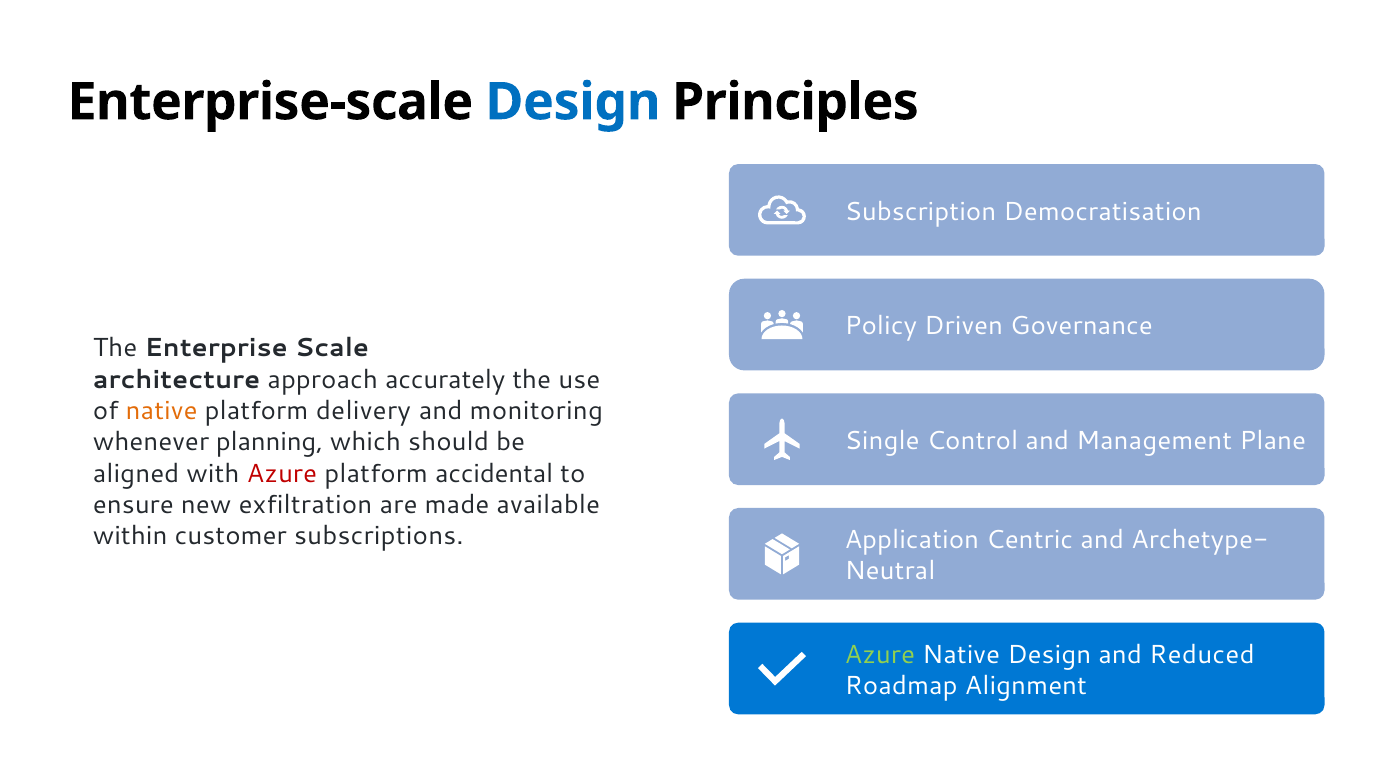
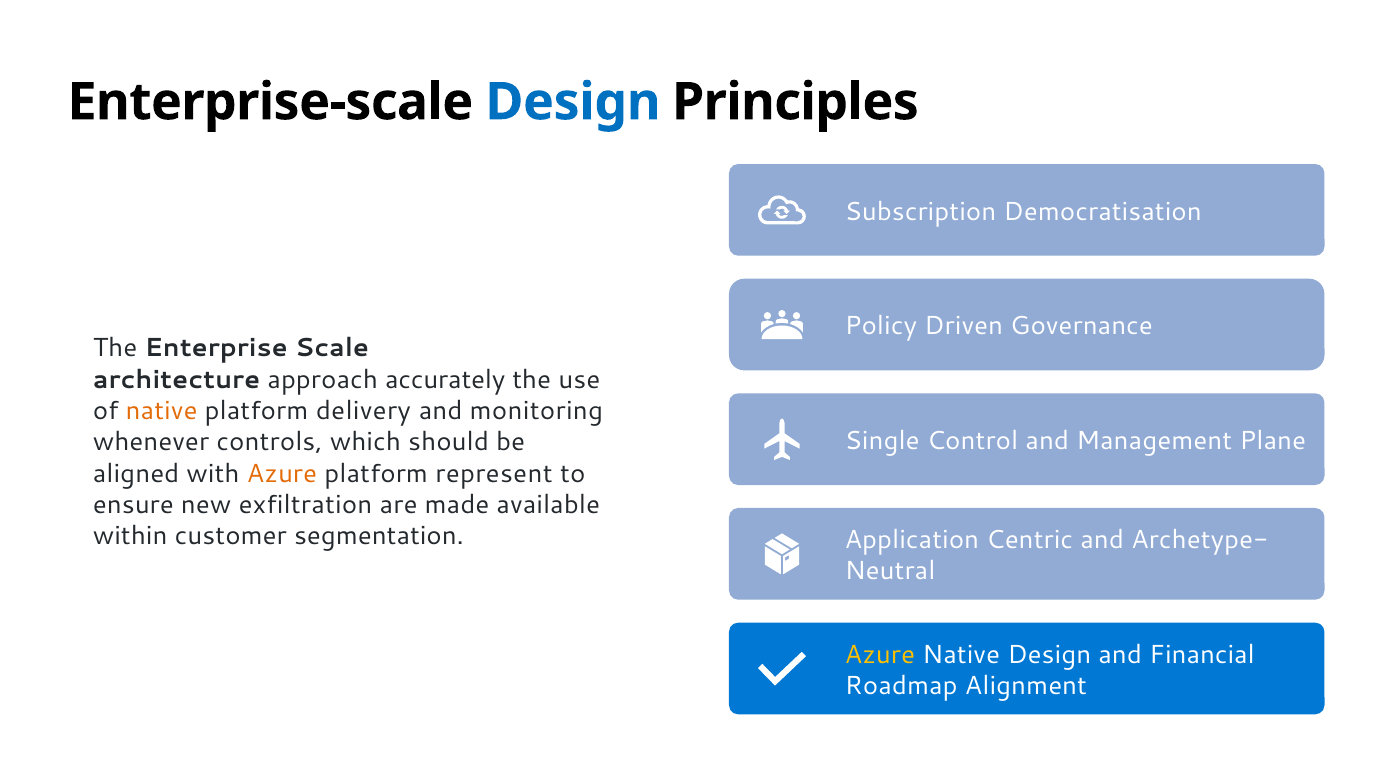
planning: planning -> controls
Azure at (282, 474) colour: red -> orange
accidental: accidental -> represent
subscriptions: subscriptions -> segmentation
Azure at (880, 655) colour: light green -> yellow
Reduced: Reduced -> Financial
